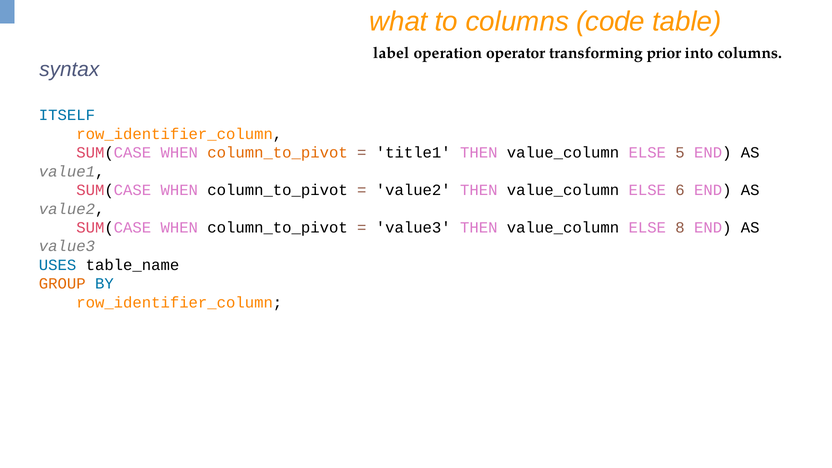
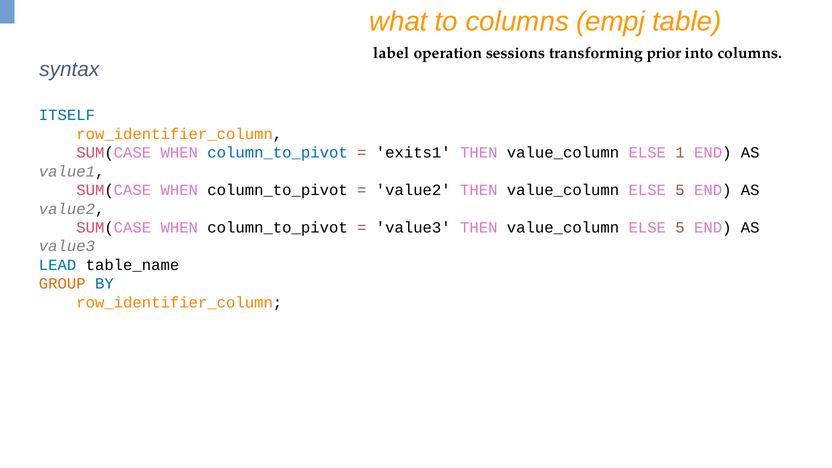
code: code -> empj
operator: operator -> sessions
column_to_pivot at (278, 153) colour: orange -> blue
title1: title1 -> exits1
5: 5 -> 1
6 at (680, 190): 6 -> 5
8 at (680, 228): 8 -> 5
USES: USES -> LEAD
